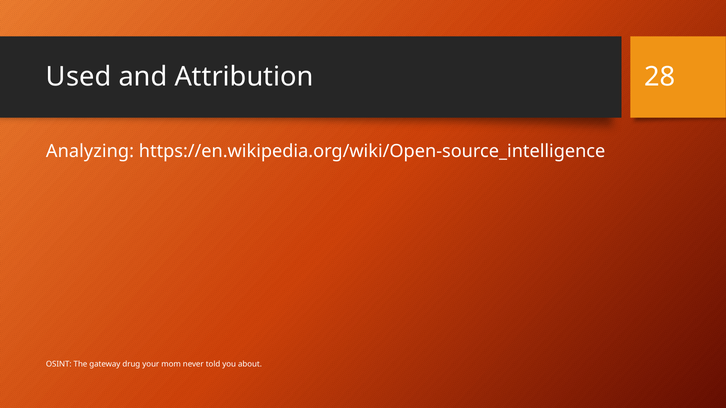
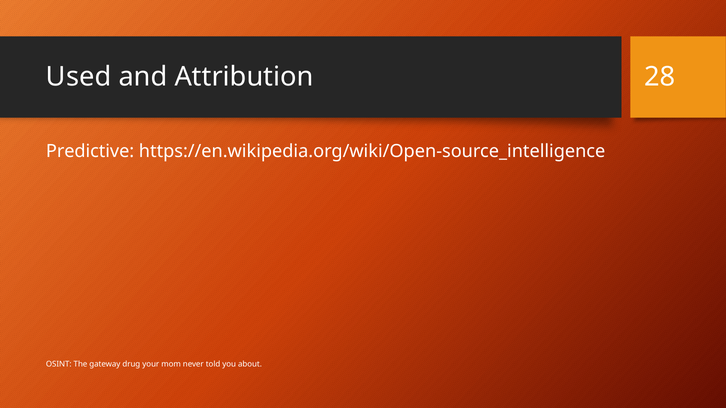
Analyzing: Analyzing -> Predictive
